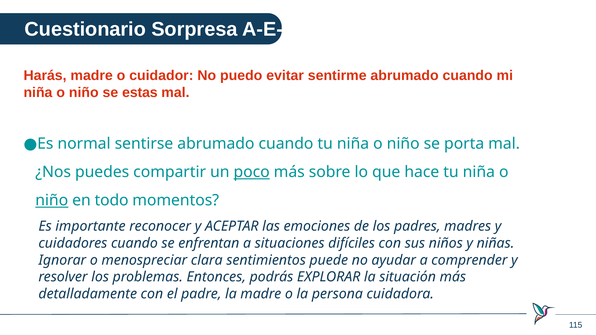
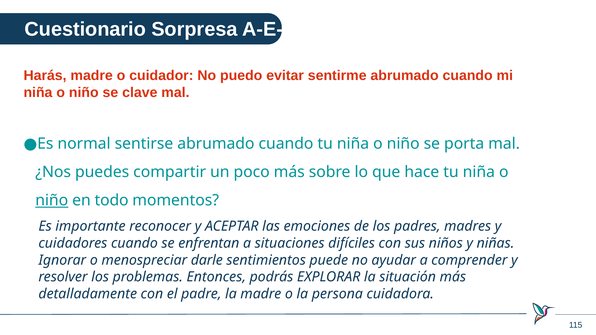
estas: estas -> clave
poco underline: present -> none
clara: clara -> darle
